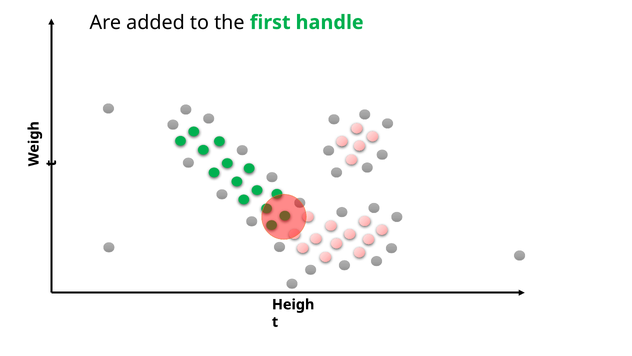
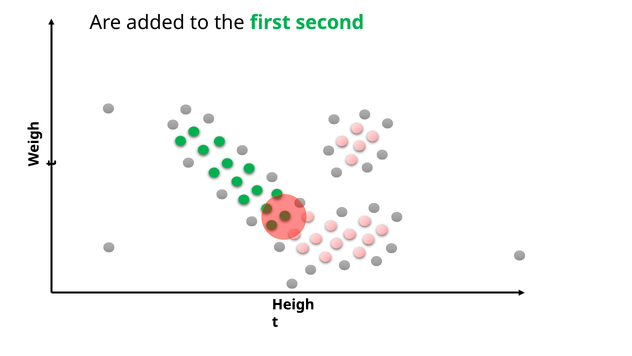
handle: handle -> second
